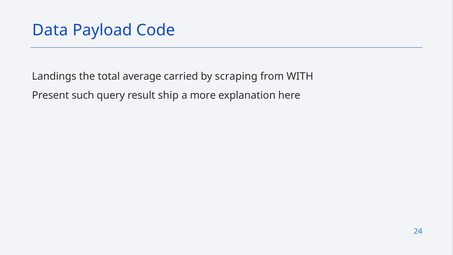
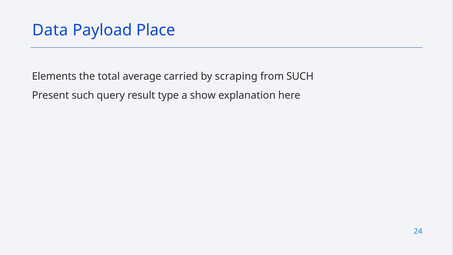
Code: Code -> Place
Landings: Landings -> Elements
from WITH: WITH -> SUCH
ship: ship -> type
more: more -> show
